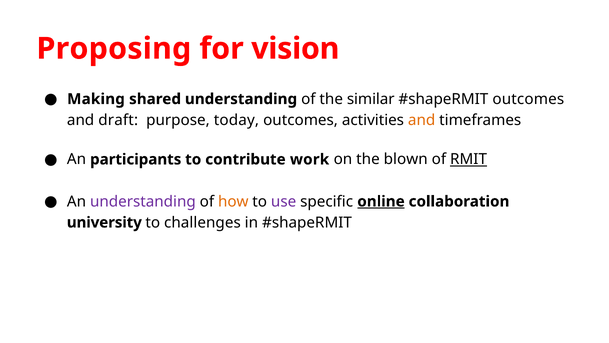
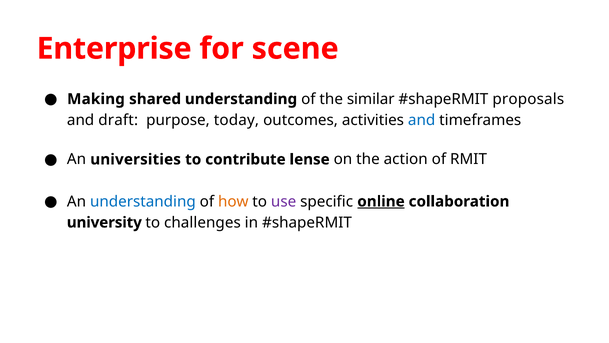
Proposing: Proposing -> Enterprise
vision: vision -> scene
outcomes at (528, 99): outcomes -> proposals
and at (422, 120) colour: orange -> blue
participants: participants -> universities
work: work -> lense
blown: blown -> action
RMIT underline: present -> none
understanding at (143, 201) colour: purple -> blue
